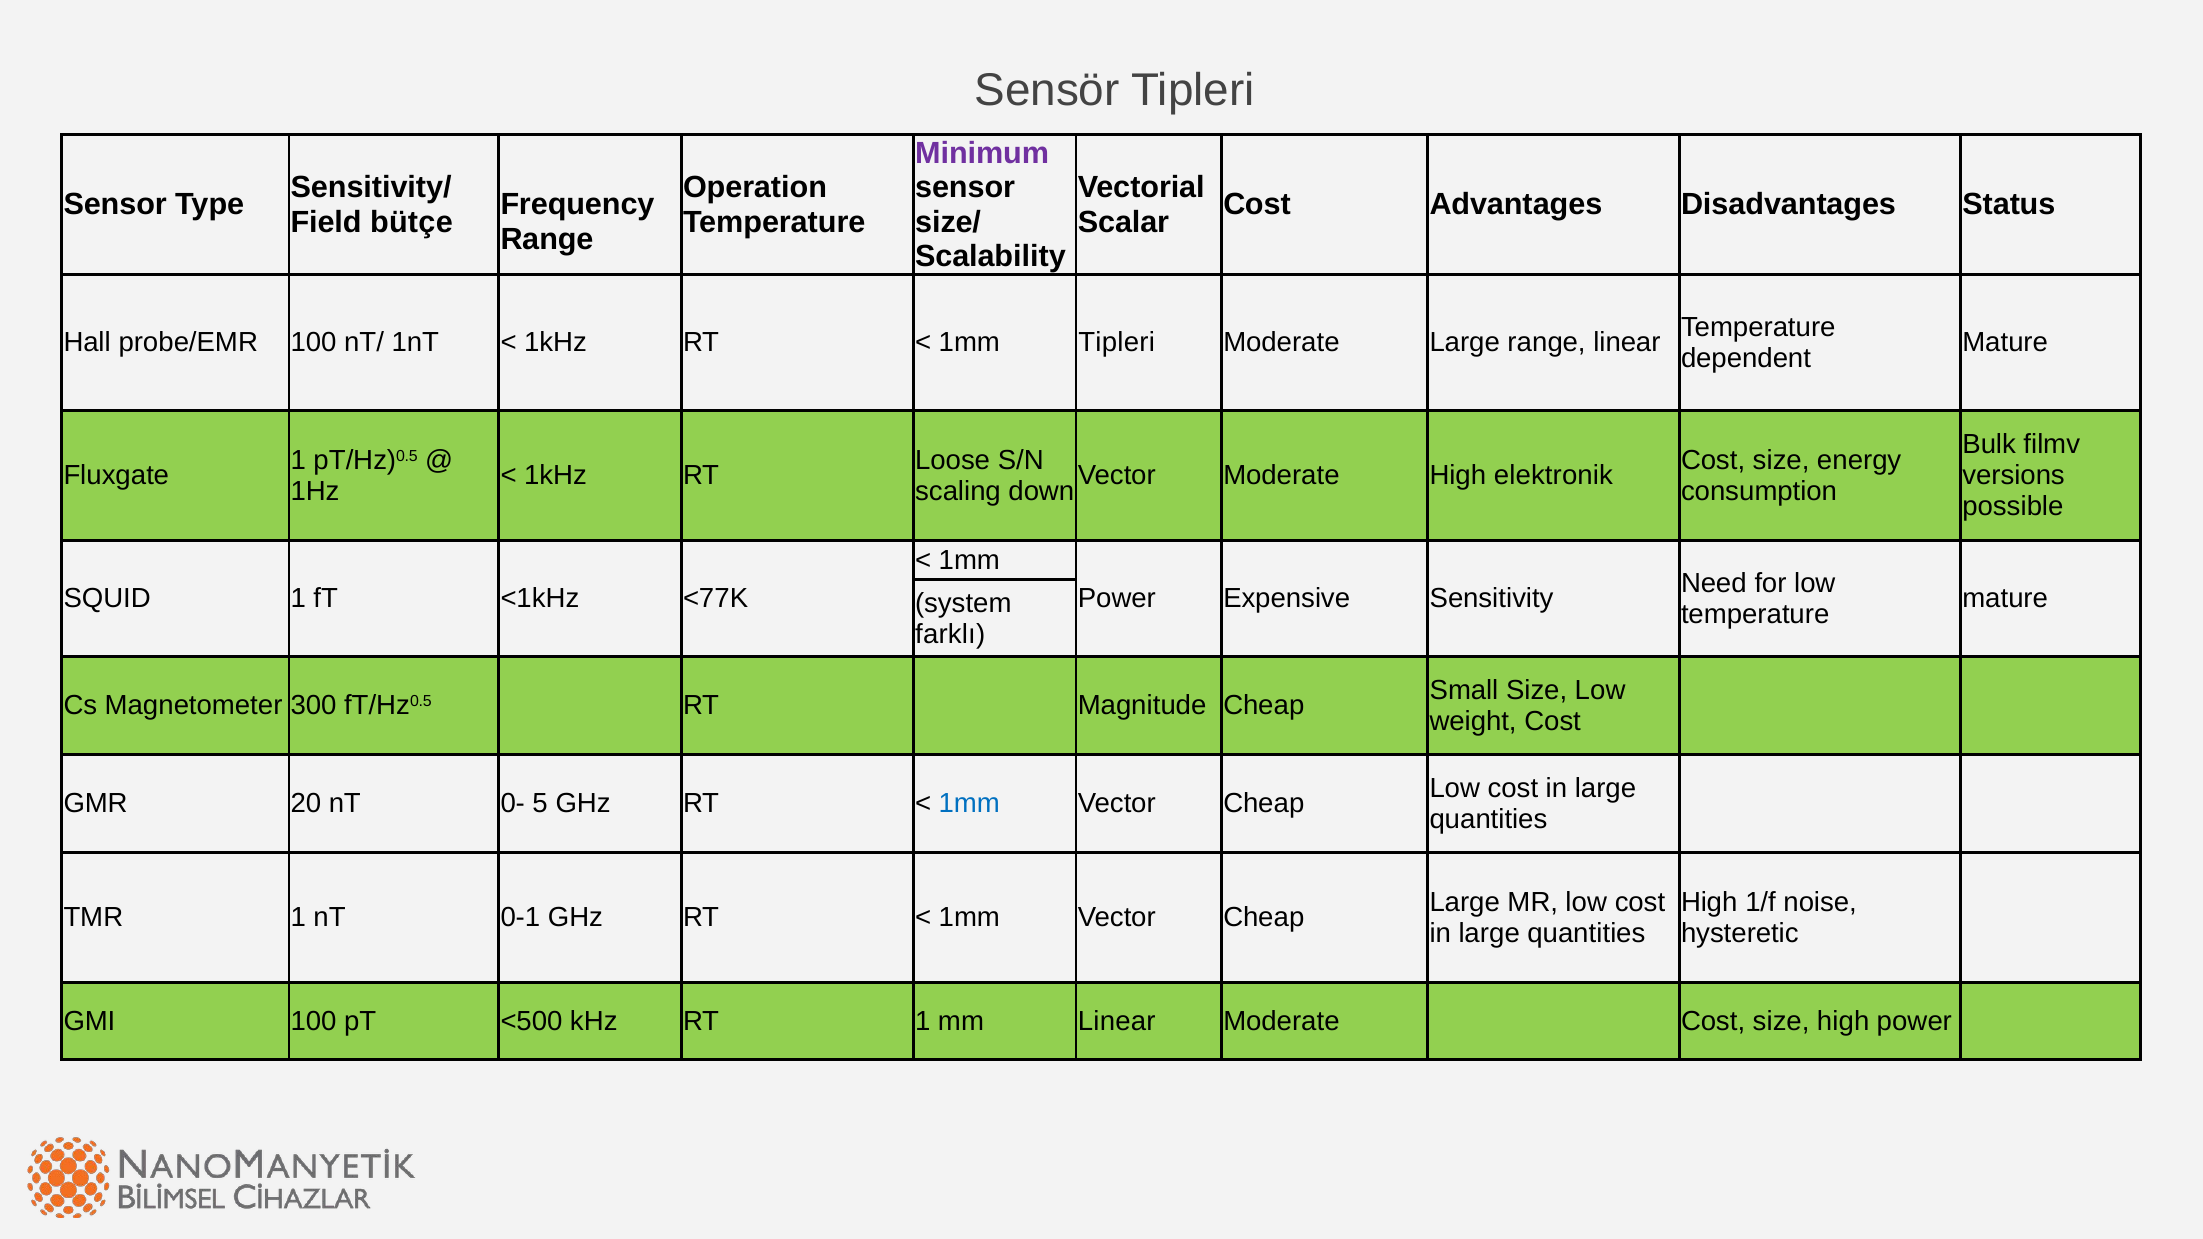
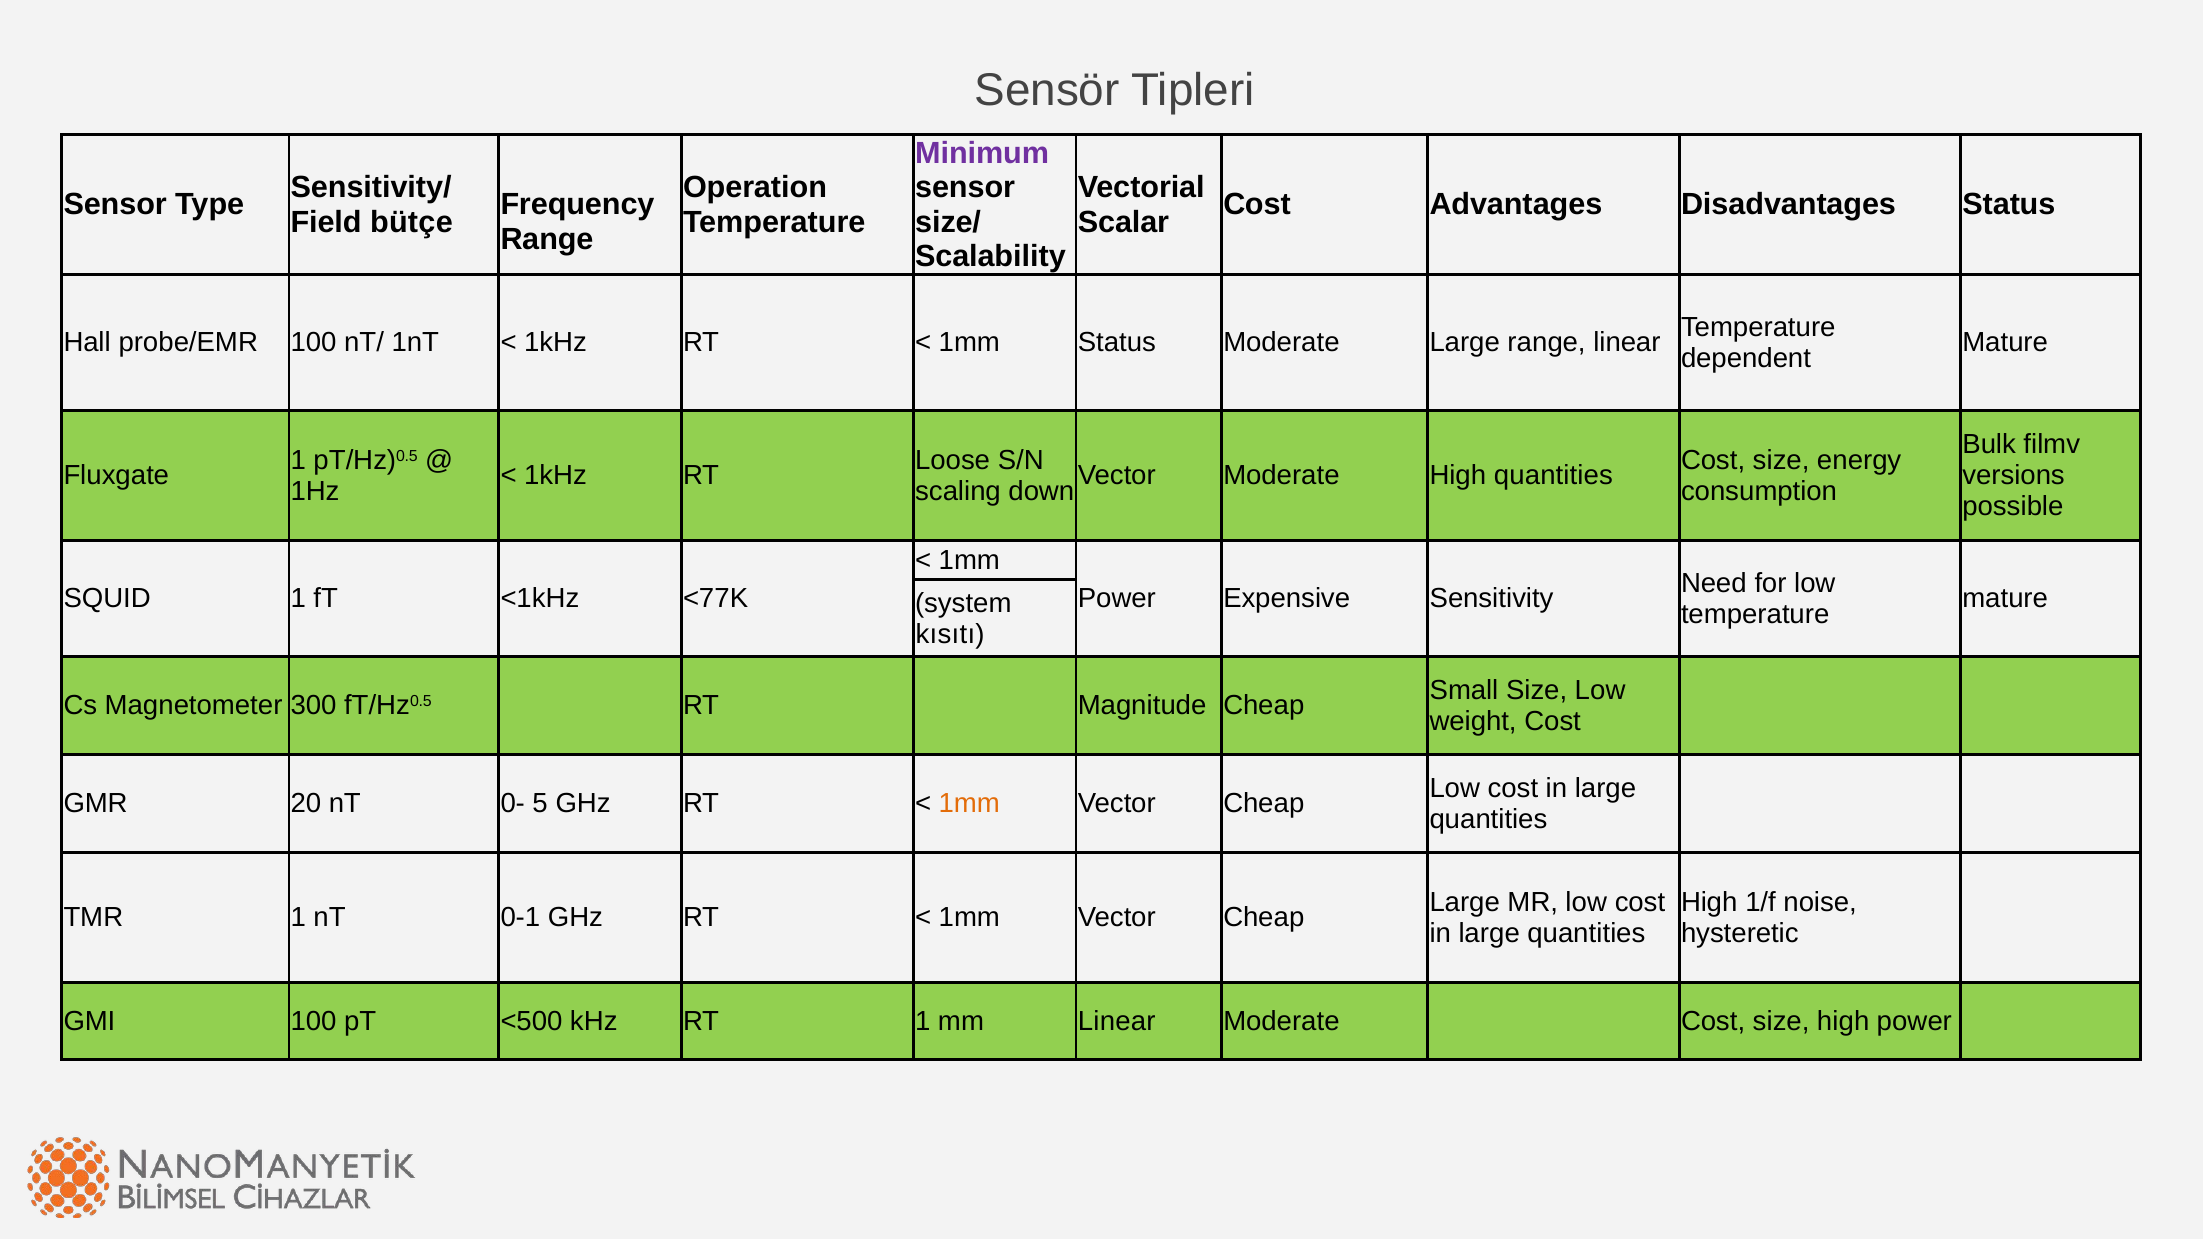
1mm Tipleri: Tipleri -> Status
High elektronik: elektronik -> quantities
farklı: farklı -> kısıtı
1mm at (969, 804) colour: blue -> orange
